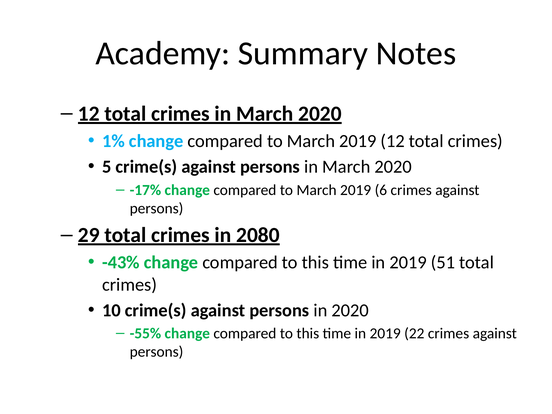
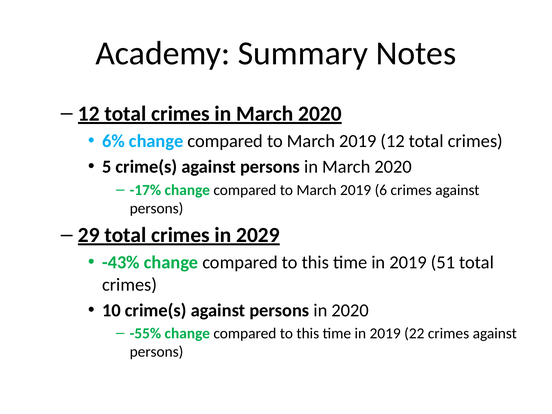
1%: 1% -> 6%
2080: 2080 -> 2029
